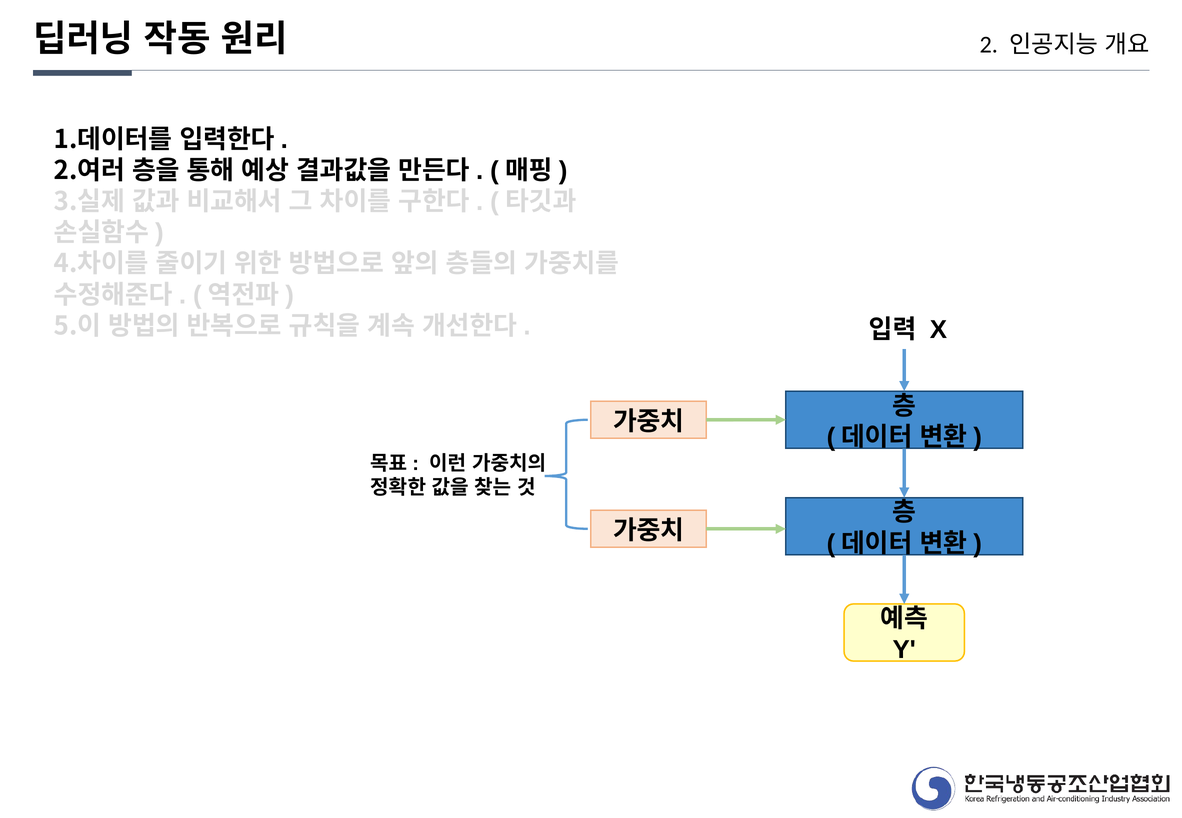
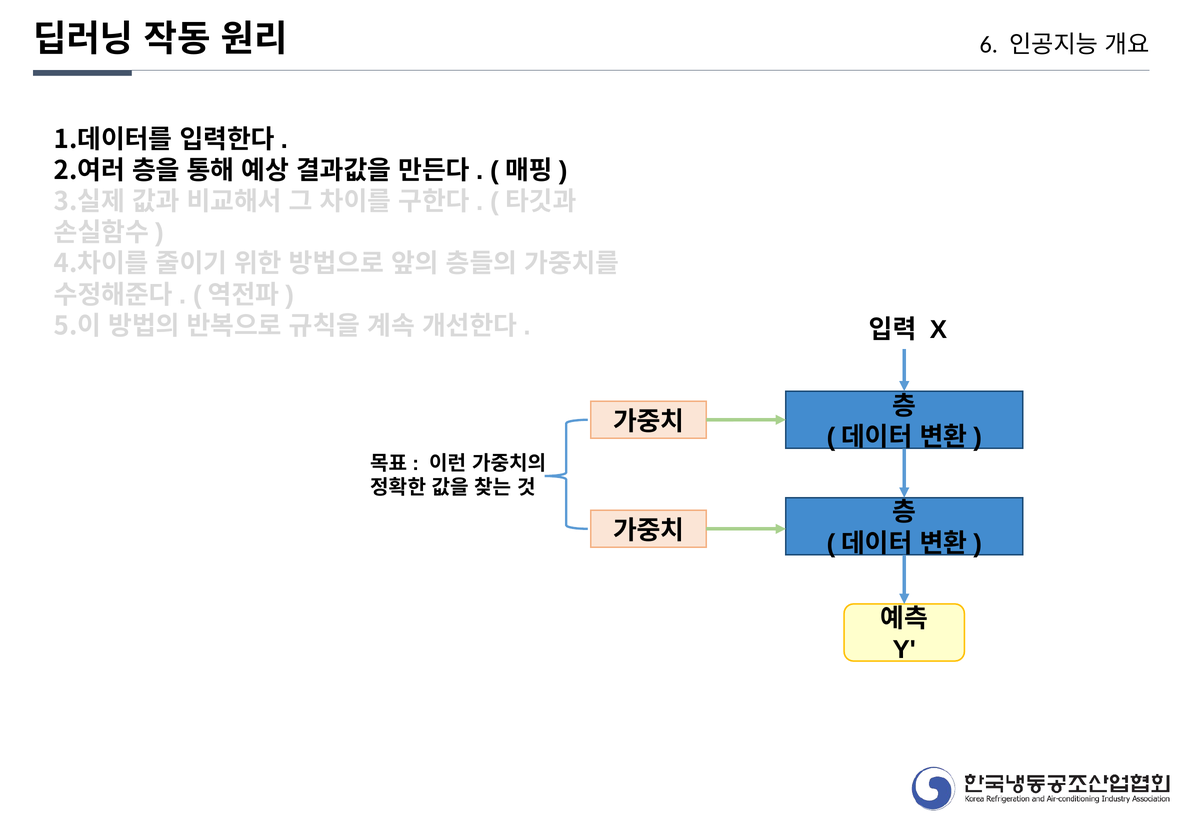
2: 2 -> 6
